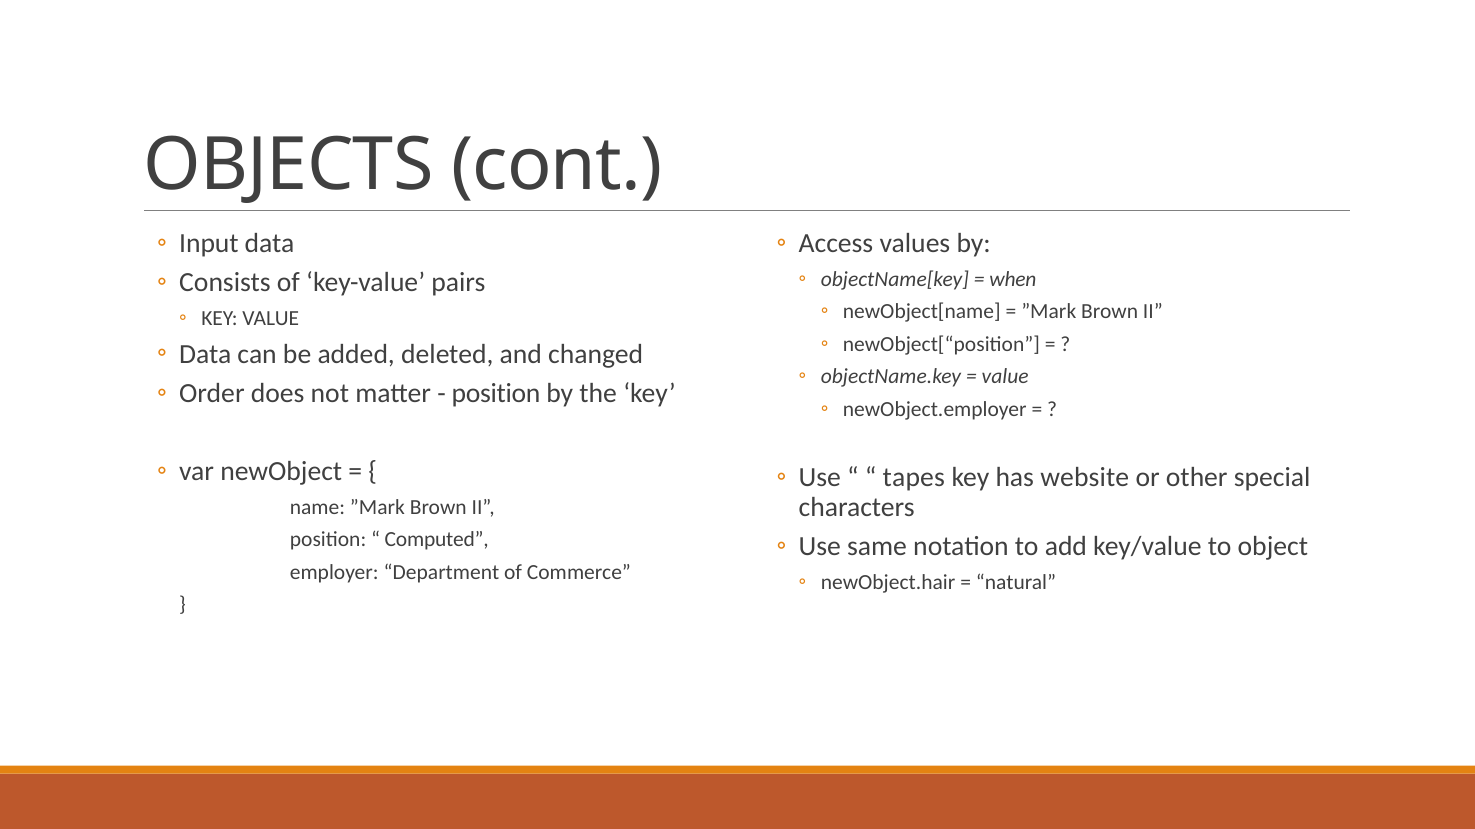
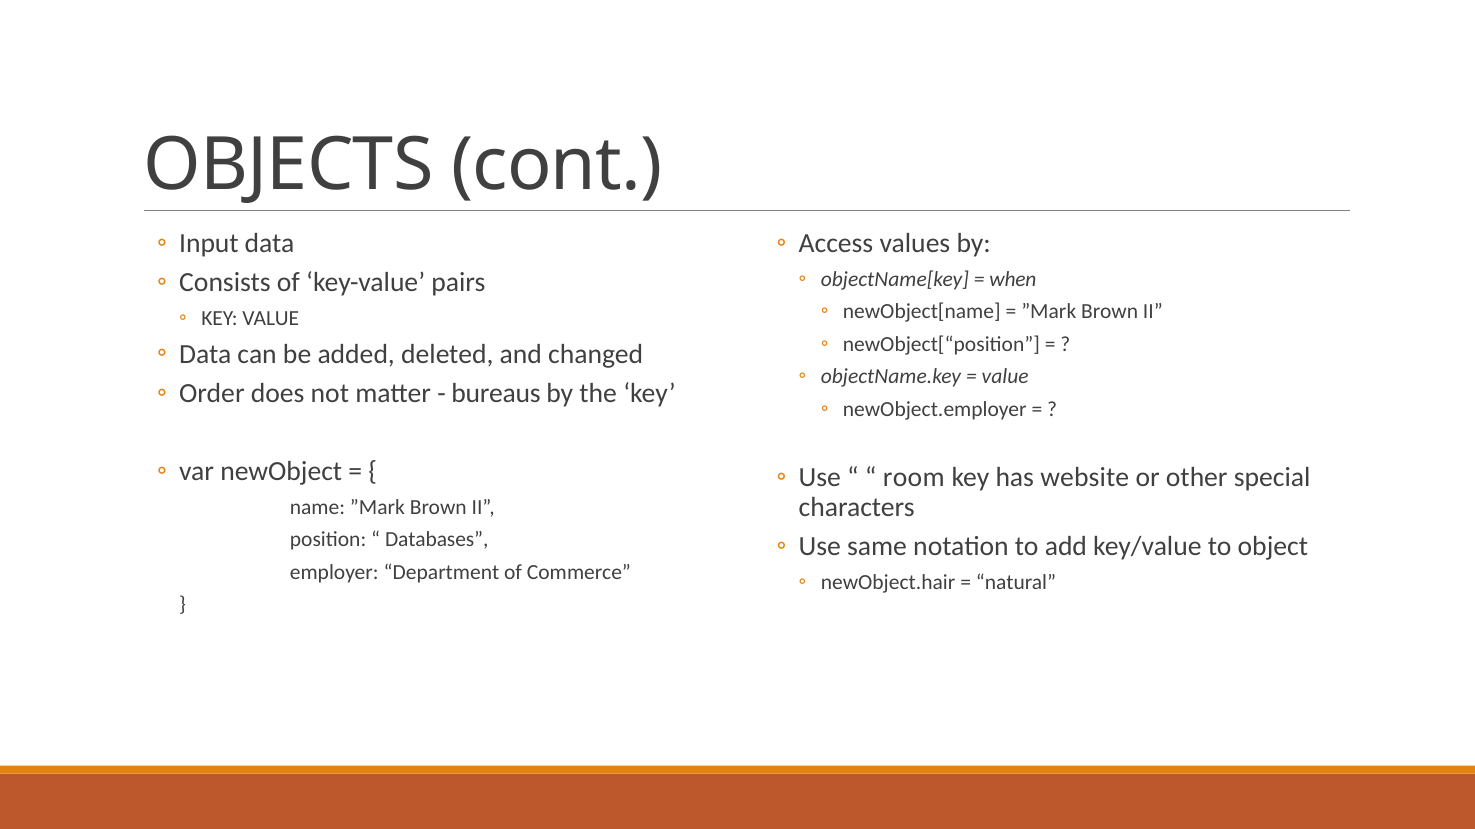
position at (496, 393): position -> bureaus
tapes: tapes -> room
Computed: Computed -> Databases
